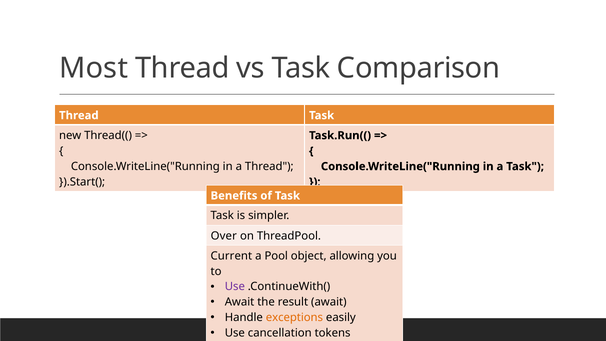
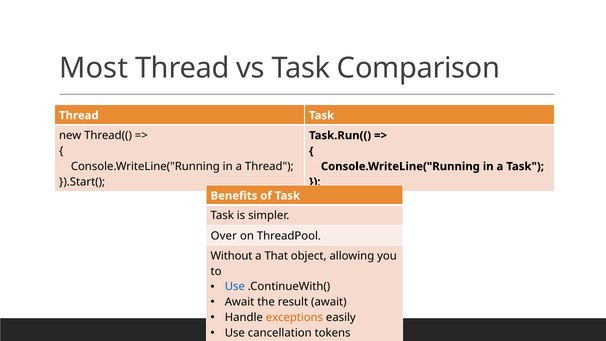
Current: Current -> Without
Pool: Pool -> That
Use at (235, 287) colour: purple -> blue
